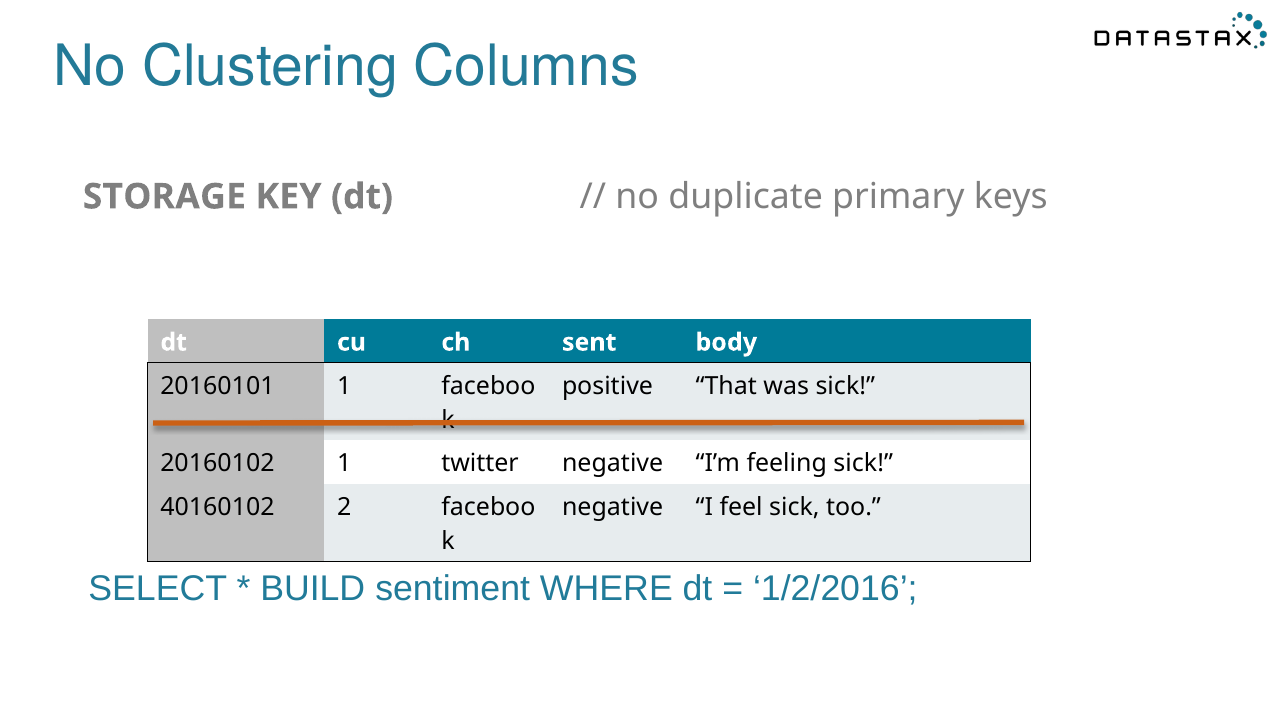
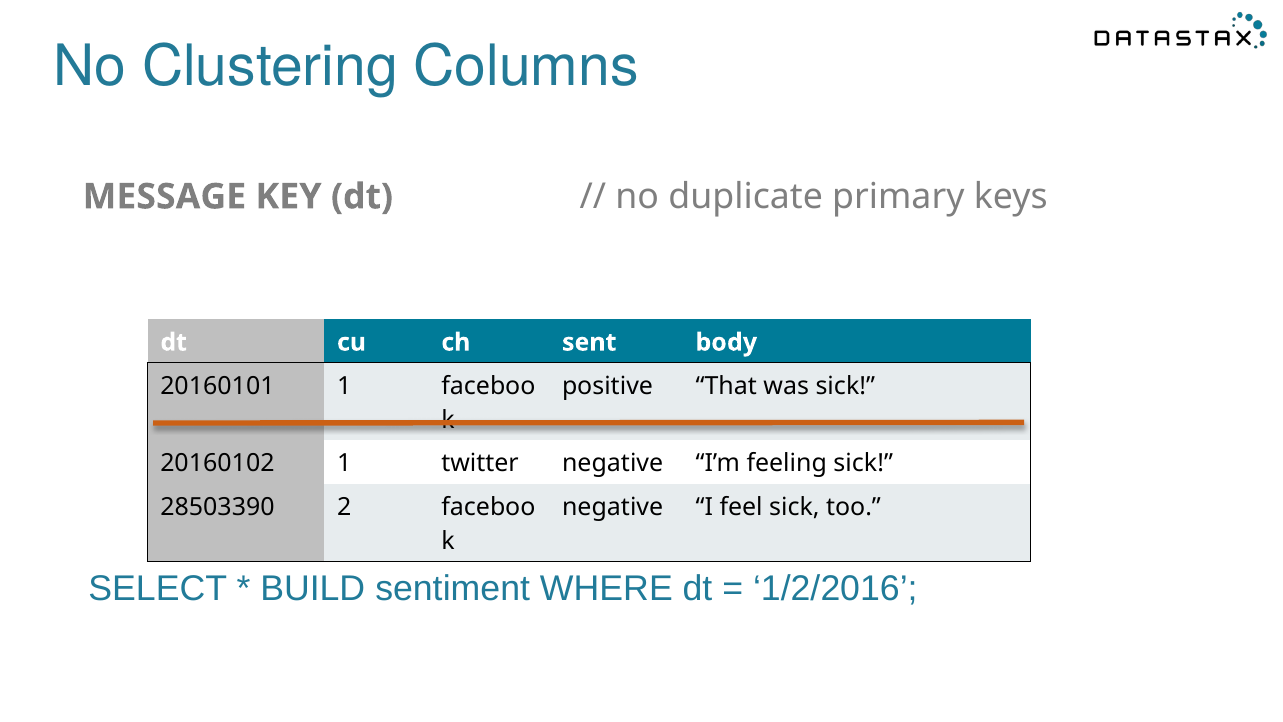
STORAGE: STORAGE -> MESSAGE
40160102: 40160102 -> 28503390
